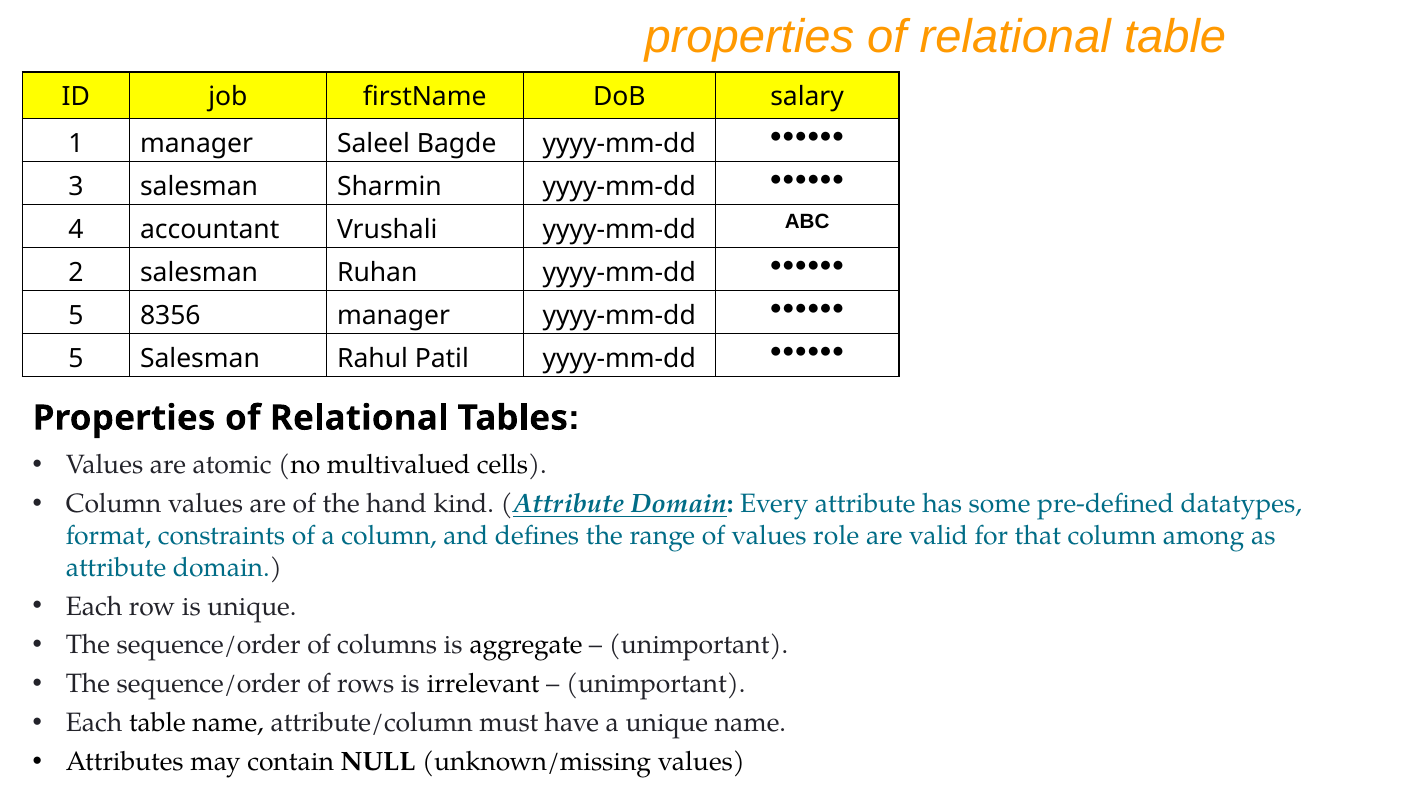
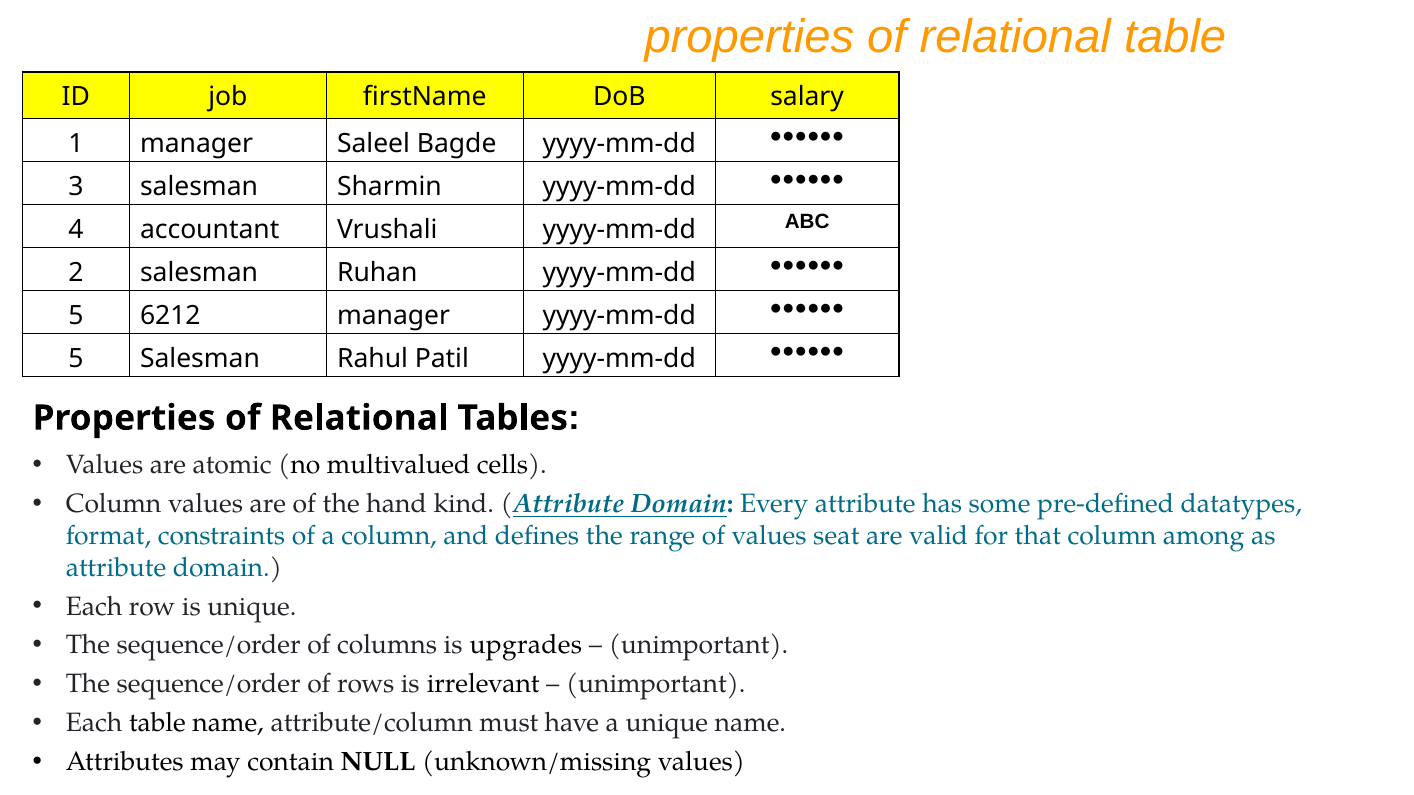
8356: 8356 -> 6212
role: role -> seat
aggregate: aggregate -> upgrades
